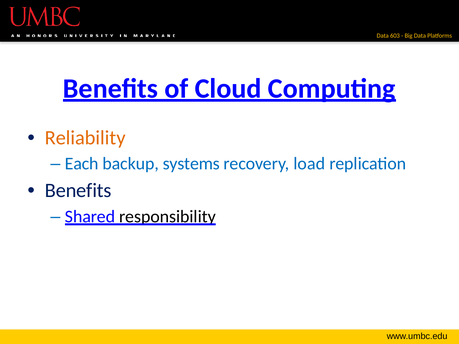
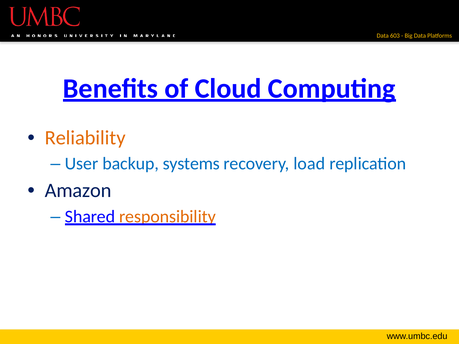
Each: Each -> User
Benefits at (78, 191): Benefits -> Amazon
responsibility colour: black -> orange
